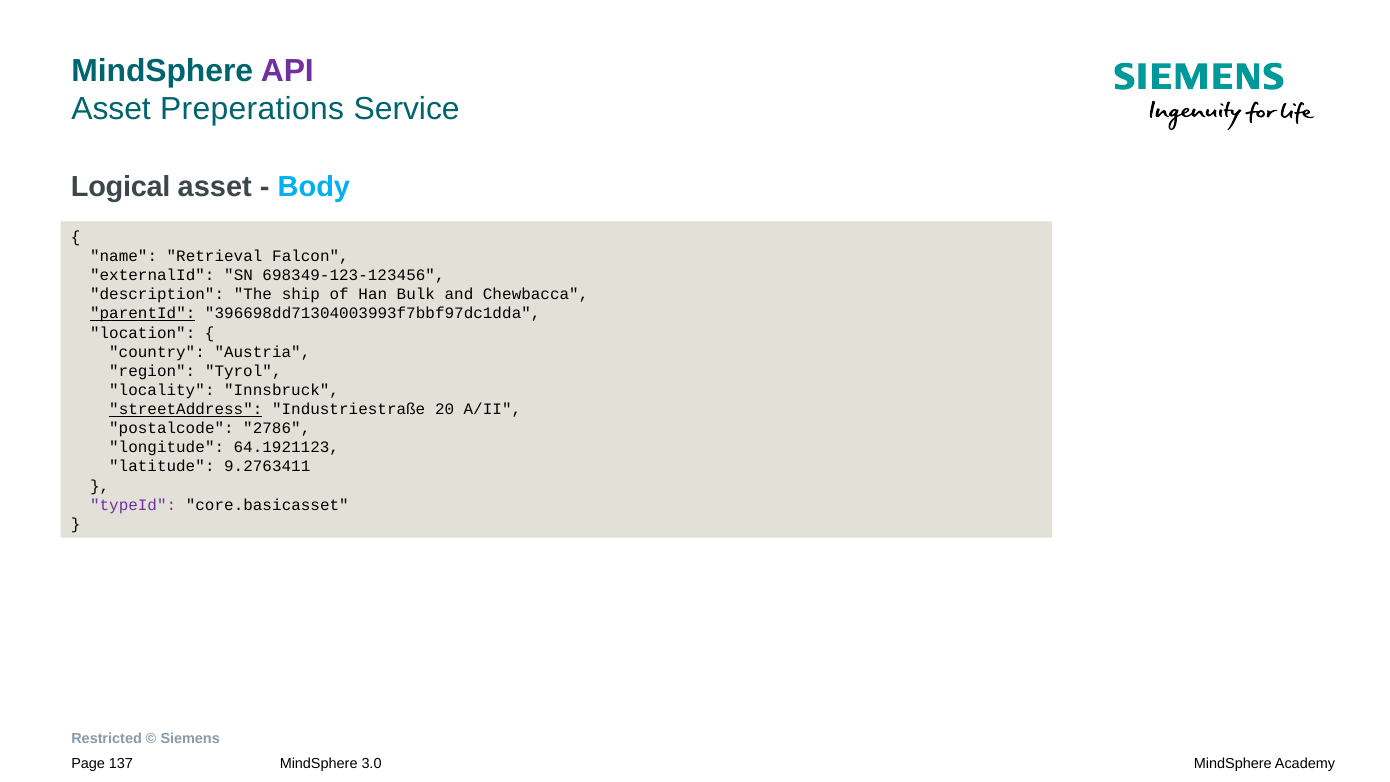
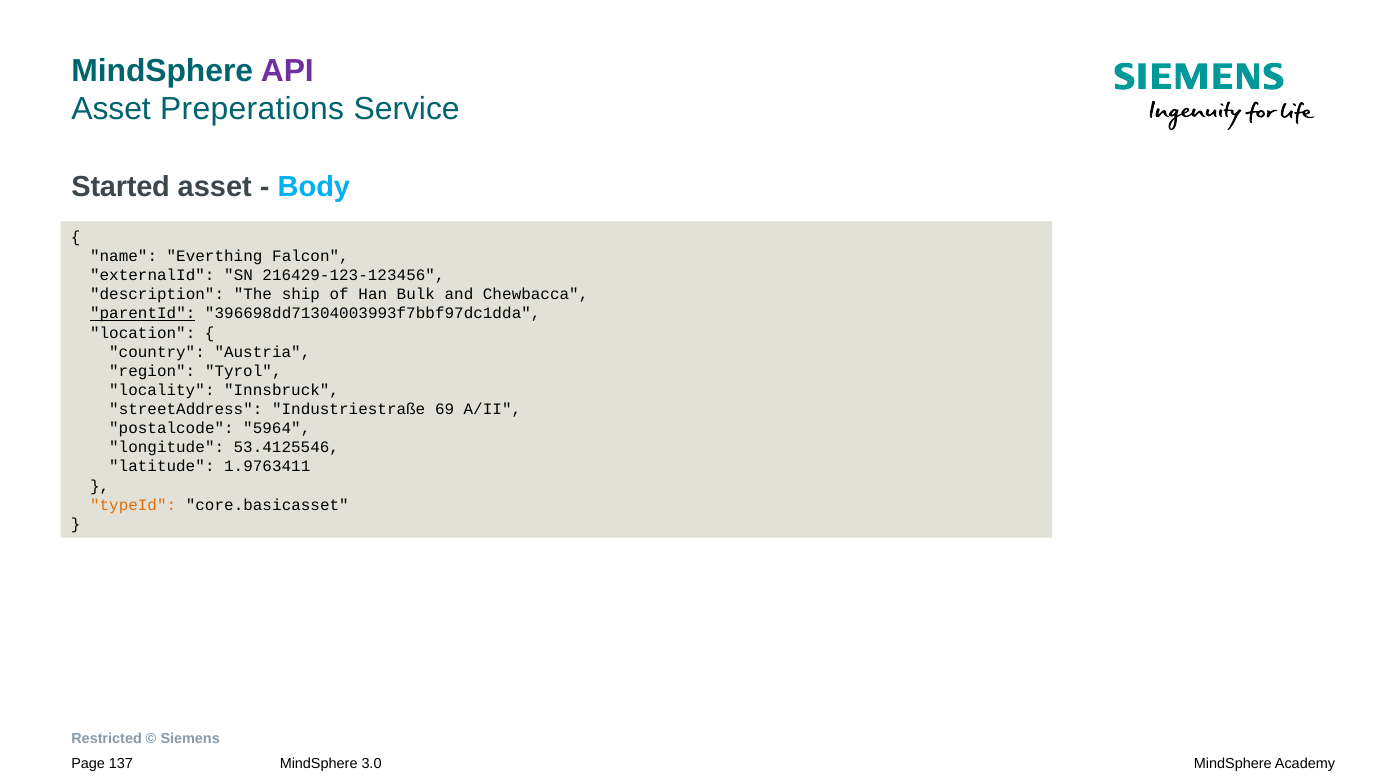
Logical: Logical -> Started
Retrieval: Retrieval -> Everthing
698349-123-123456: 698349-123-123456 -> 216429-123-123456
streetAddress underline: present -> none
20: 20 -> 69
2786: 2786 -> 5964
64.1921123: 64.1921123 -> 53.4125546
9.2763411: 9.2763411 -> 1.9763411
typeId colour: purple -> orange
